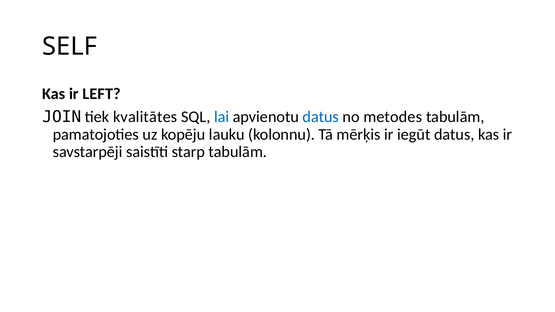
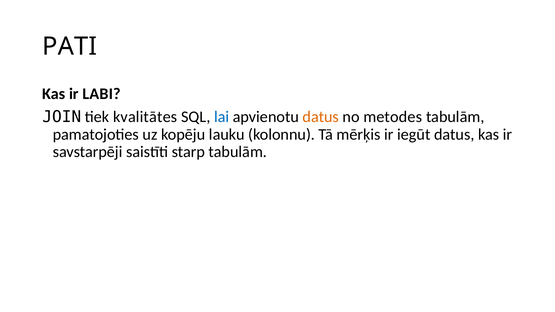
SELF: SELF -> PATI
LEFT: LEFT -> LABI
datus at (321, 117) colour: blue -> orange
